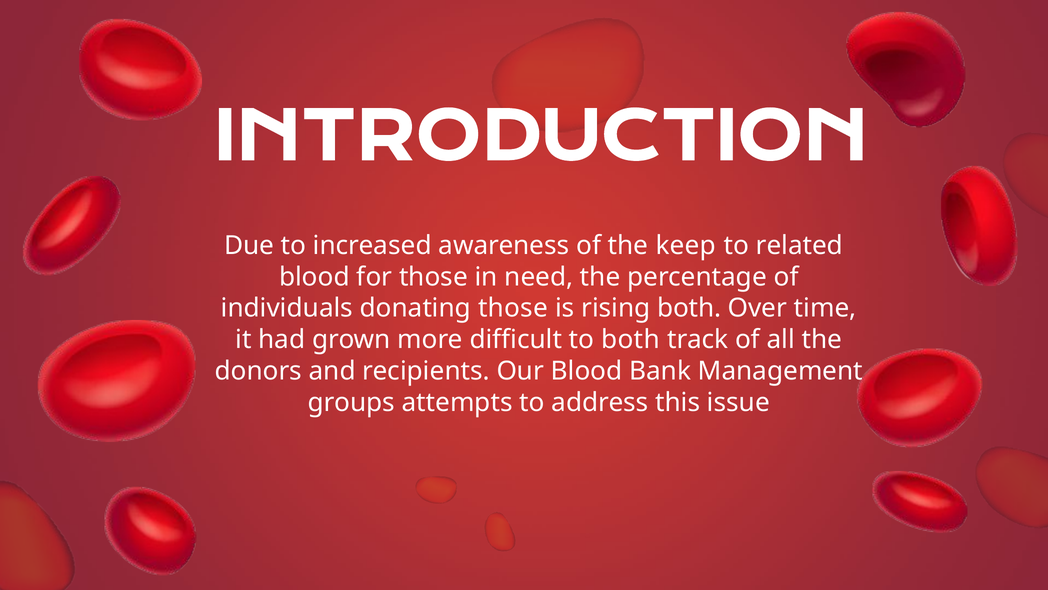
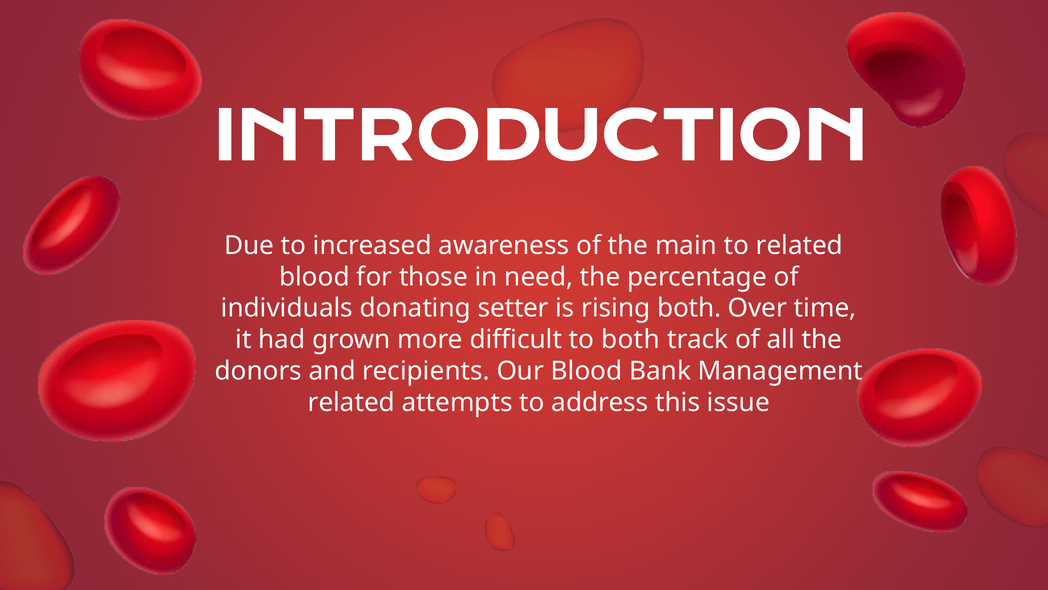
keep: keep -> main
donating those: those -> setter
groups at (351, 402): groups -> related
